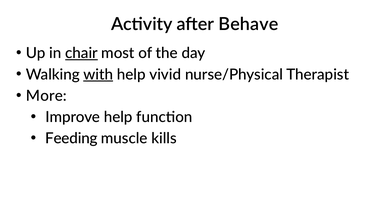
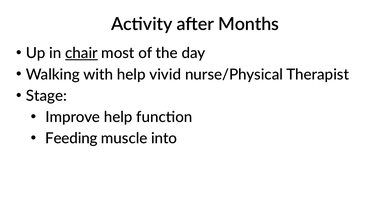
Behave: Behave -> Months
with underline: present -> none
More: More -> Stage
kills: kills -> into
